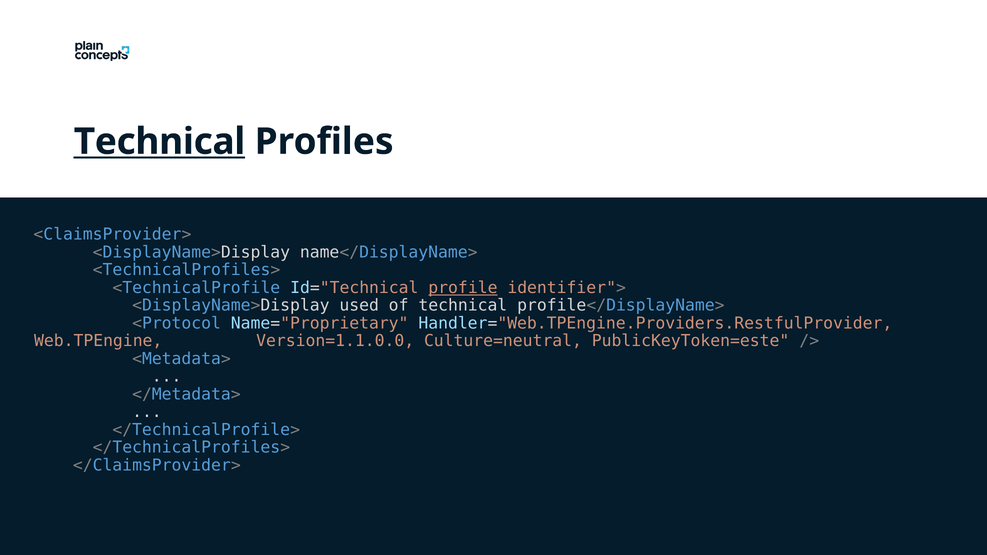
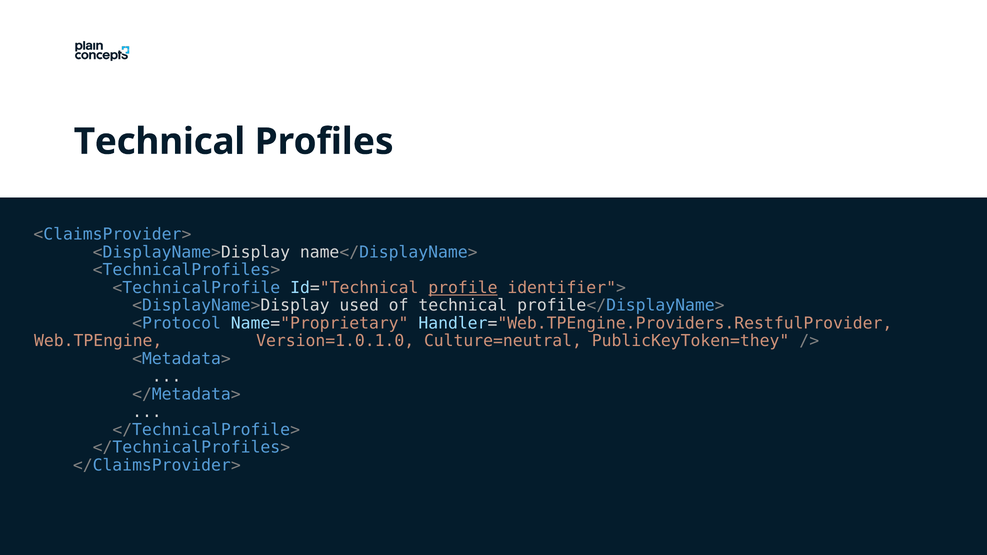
Technical at (160, 142) underline: present -> none
Version=1.1.0.0: Version=1.1.0.0 -> Version=1.0.1.0
PublicKeyToken=este: PublicKeyToken=este -> PublicKeyToken=they
